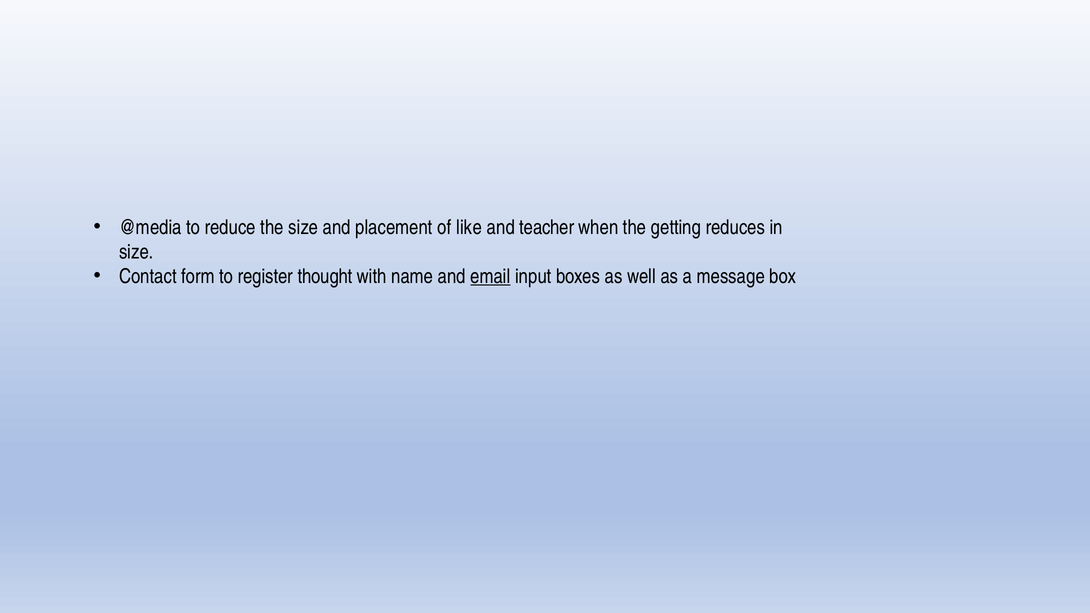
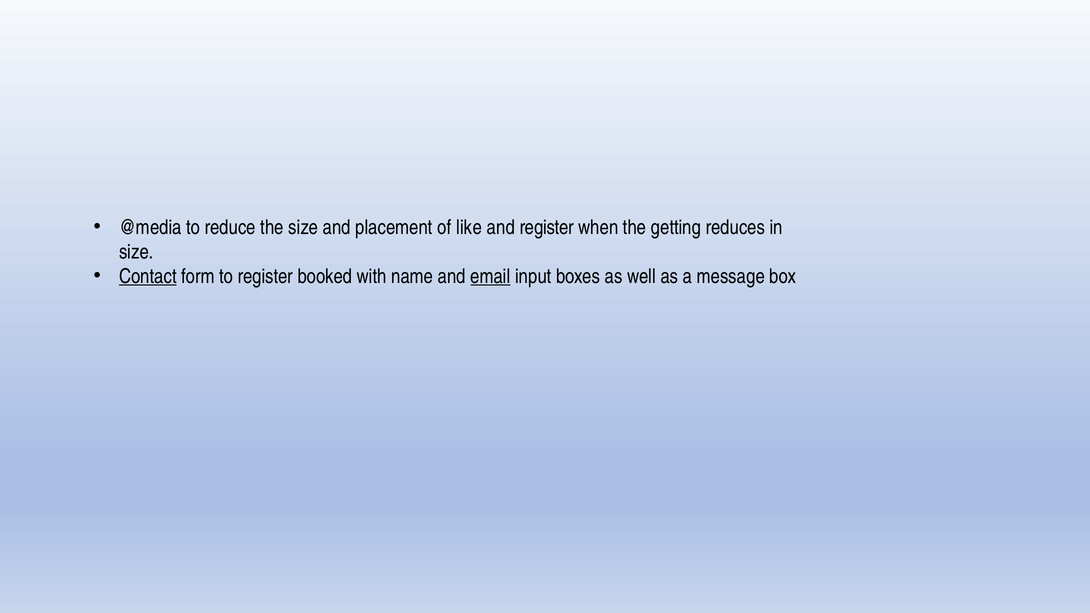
and teacher: teacher -> register
Contact underline: none -> present
thought: thought -> booked
